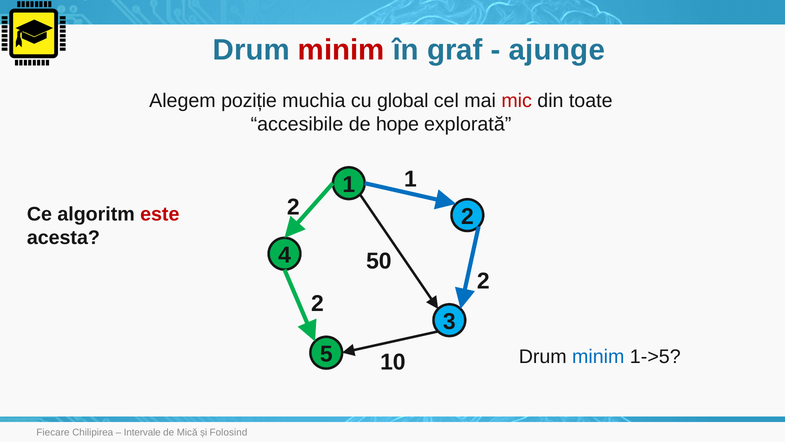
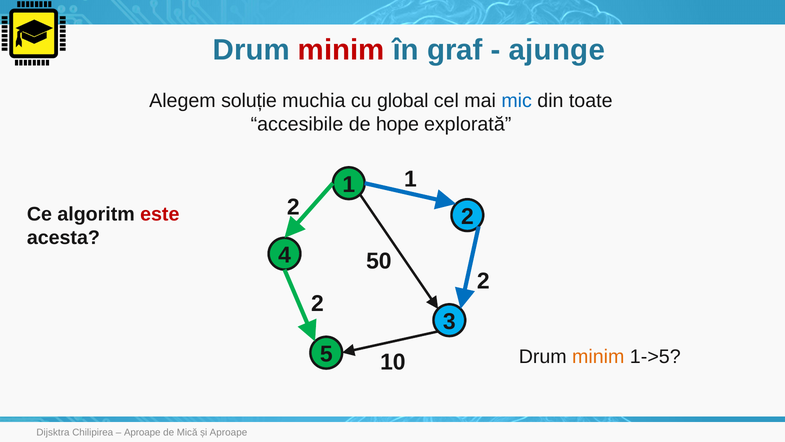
poziție: poziție -> soluție
mic colour: red -> blue
minim at (598, 357) colour: blue -> orange
Fiecare: Fiecare -> Dijsktra
Intervale at (142, 432): Intervale -> Aproape
și Folosind: Folosind -> Aproape
